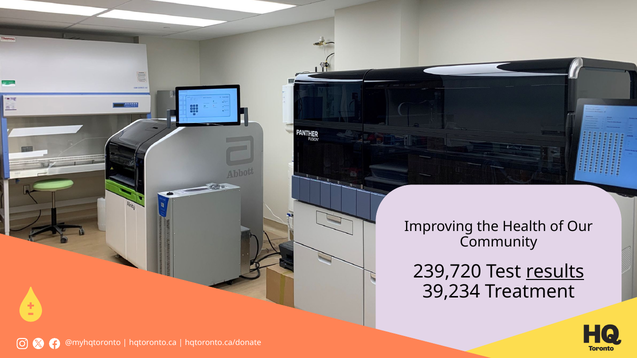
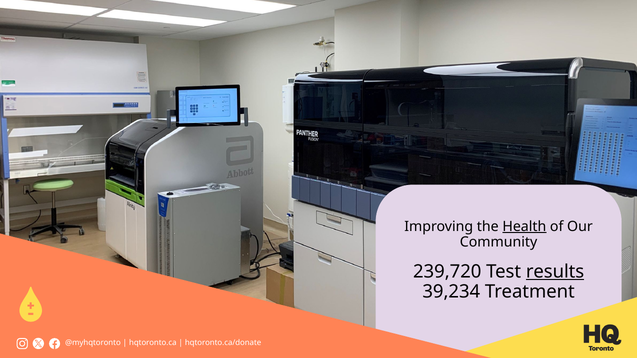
Health underline: none -> present
